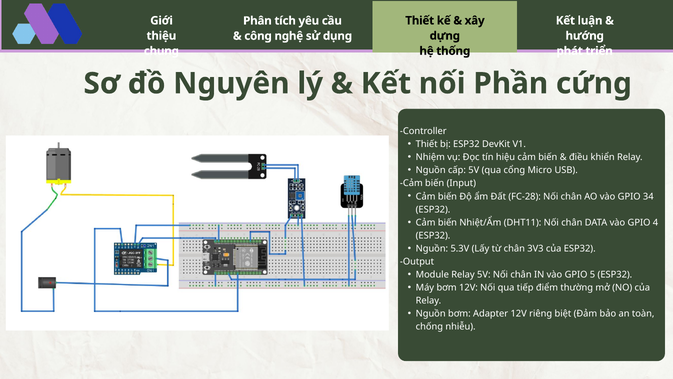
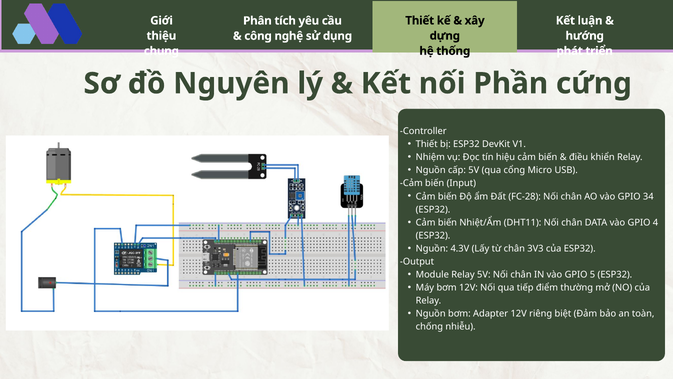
5.3V: 5.3V -> 4.3V
